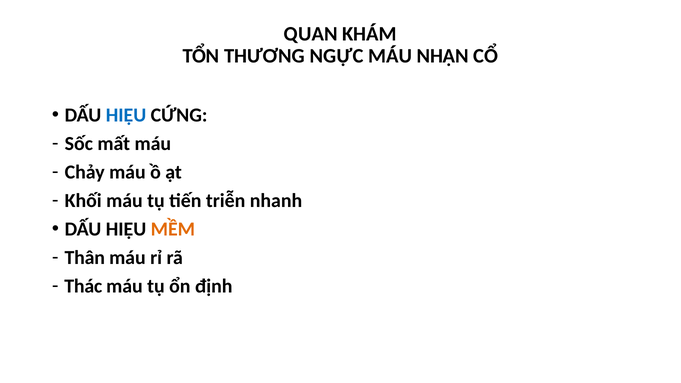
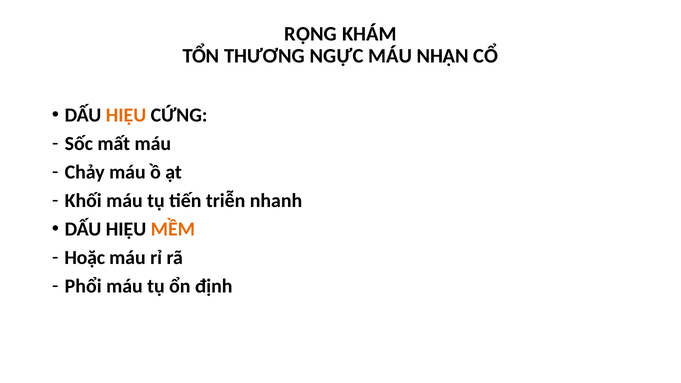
QUAN: QUAN -> RỘNG
HIỆU at (126, 115) colour: blue -> orange
Thân: Thân -> Hoặc
Thác: Thác -> Phổi
